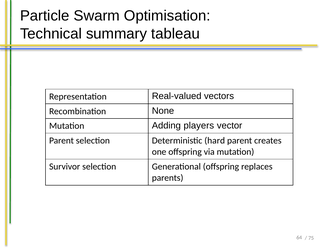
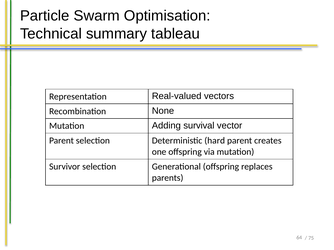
players: players -> survival
